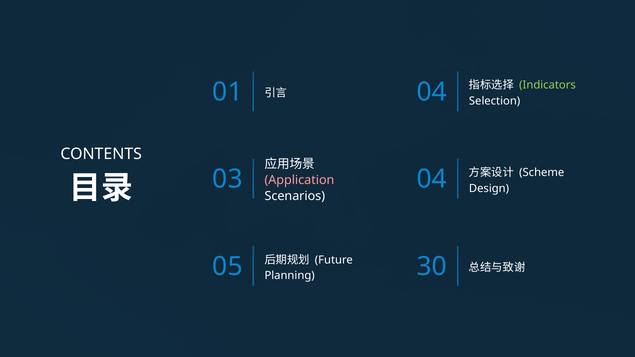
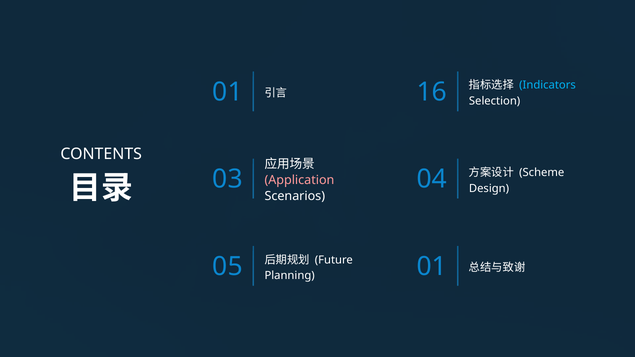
04 at (432, 92): 04 -> 16
Indicators colour: light green -> light blue
Planning 30: 30 -> 01
